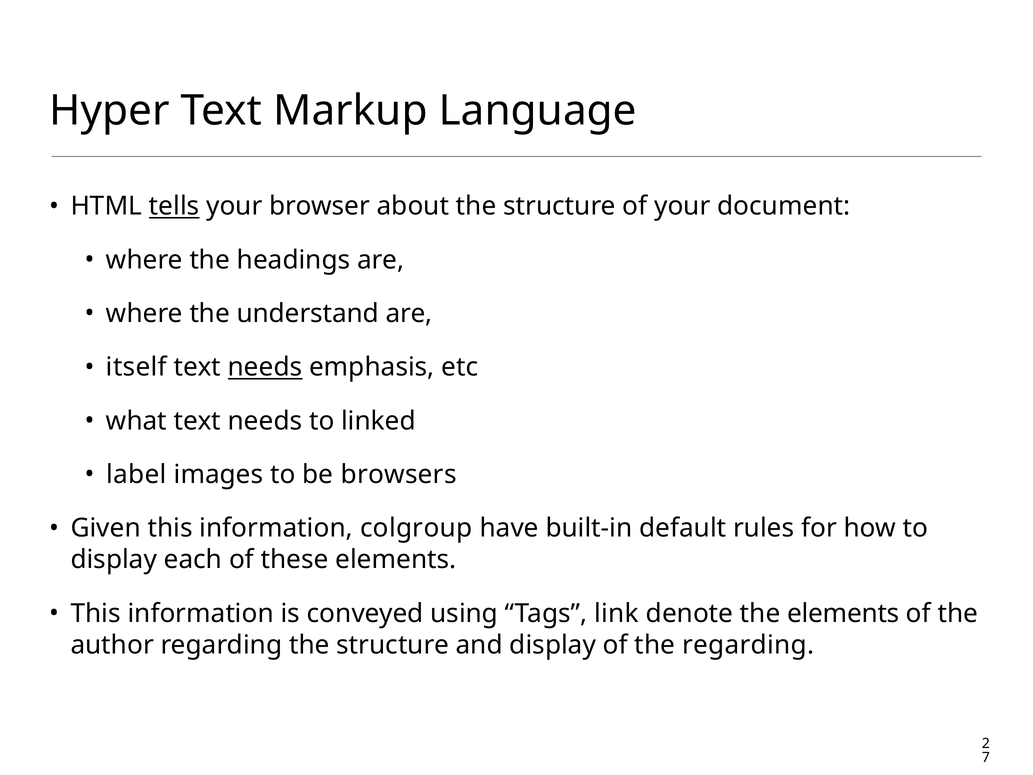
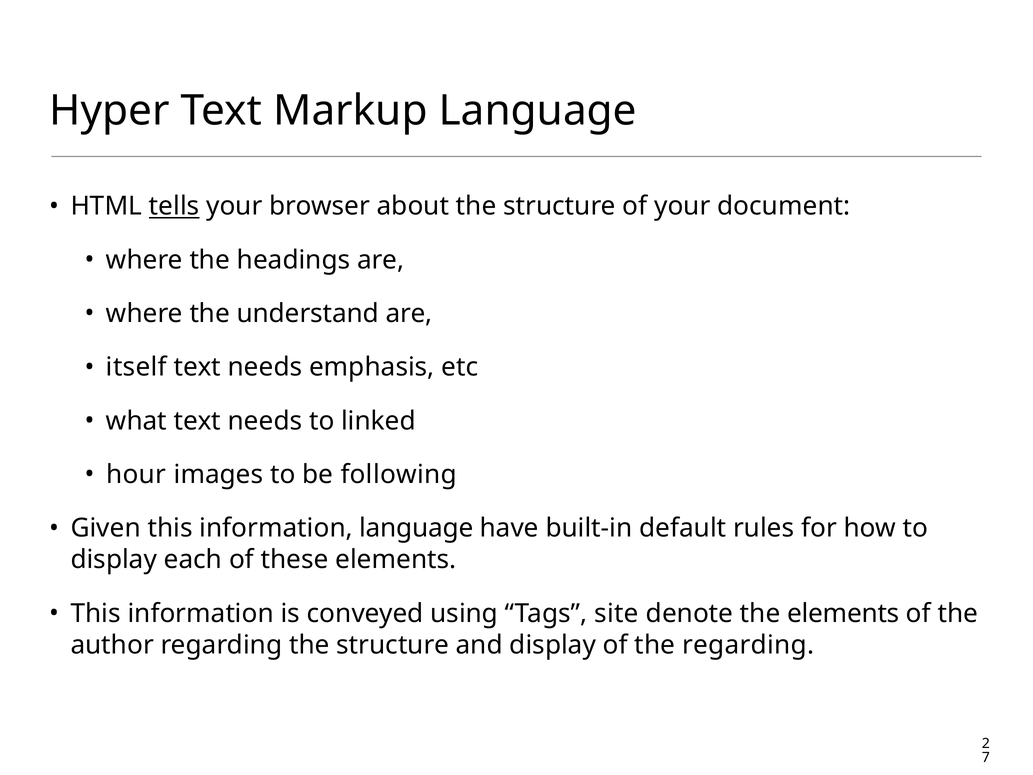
needs at (265, 367) underline: present -> none
label: label -> hour
browsers: browsers -> following
information colgroup: colgroup -> language
link: link -> site
